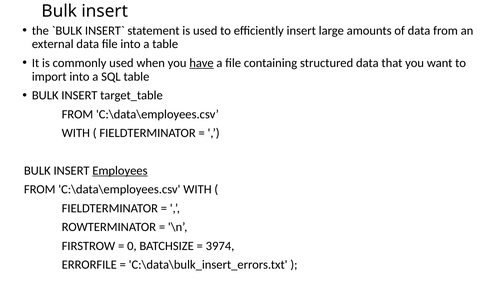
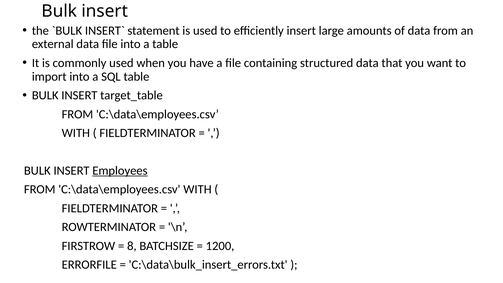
have underline: present -> none
0: 0 -> 8
3974: 3974 -> 1200
